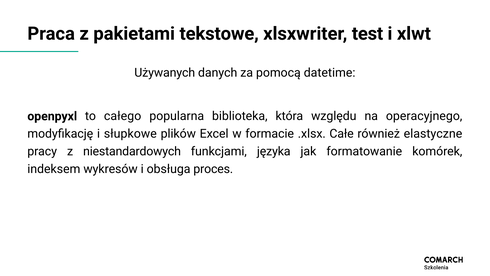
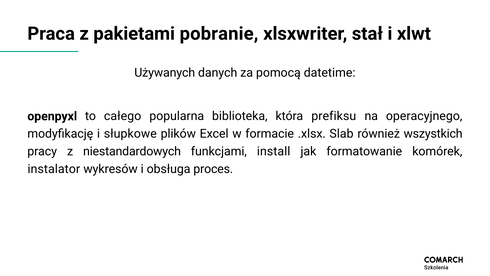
tekstowe: tekstowe -> pobranie
test: test -> stał
względu: względu -> prefiksu
Całe: Całe -> Slab
elastyczne: elastyczne -> wszystkich
języka: języka -> install
indeksem: indeksem -> instalator
